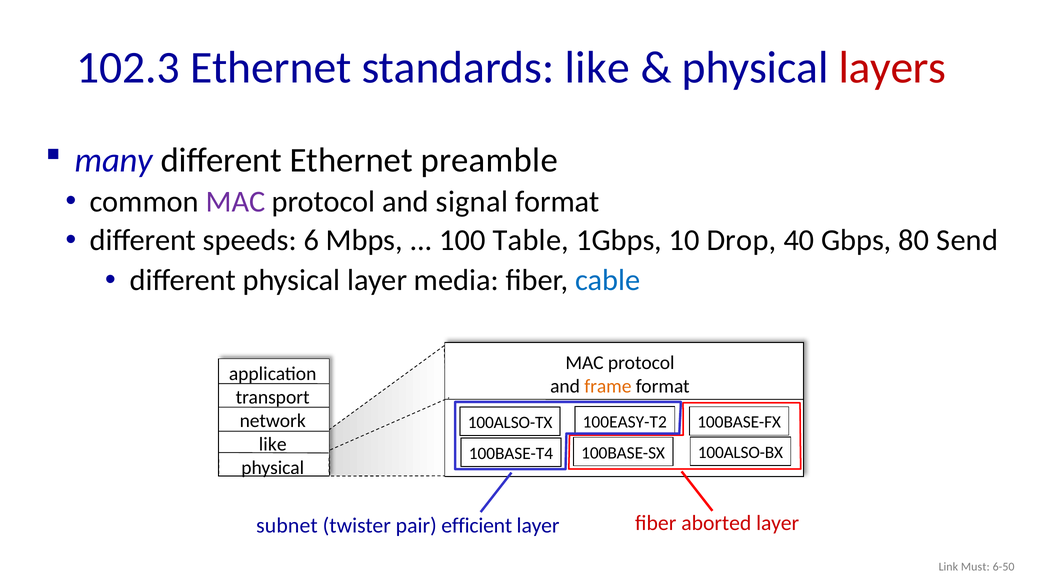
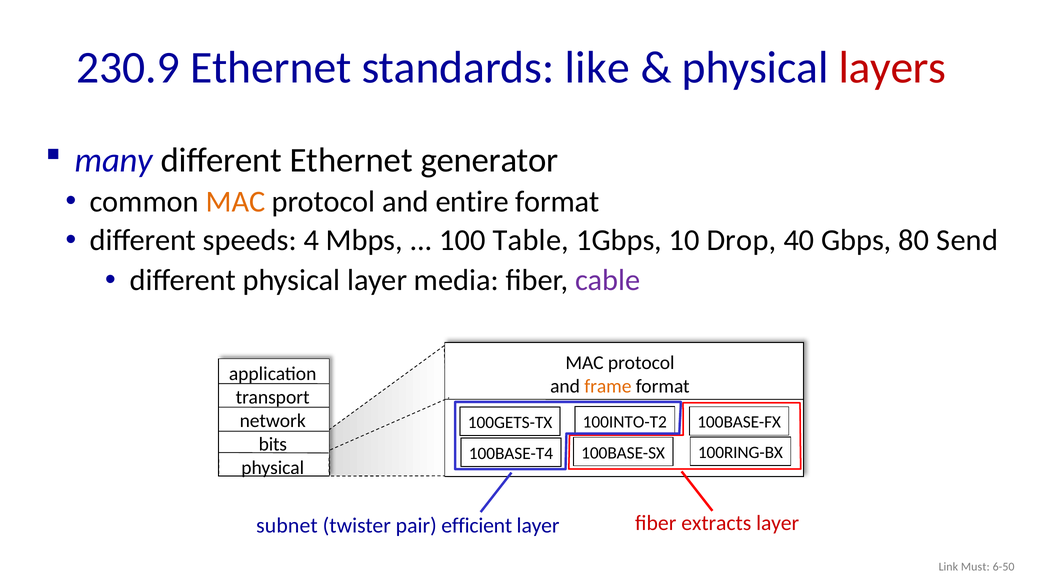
102.3: 102.3 -> 230.9
preamble: preamble -> generator
MAC at (235, 202) colour: purple -> orange
signal: signal -> entire
6: 6 -> 4
cable colour: blue -> purple
100EASY-T2: 100EASY-T2 -> 100INTO-T2
100ALSO-TX: 100ALSO-TX -> 100GETS-TX
like at (273, 444): like -> bits
100ALSO-BX: 100ALSO-BX -> 100RING-BX
aborted: aborted -> extracts
